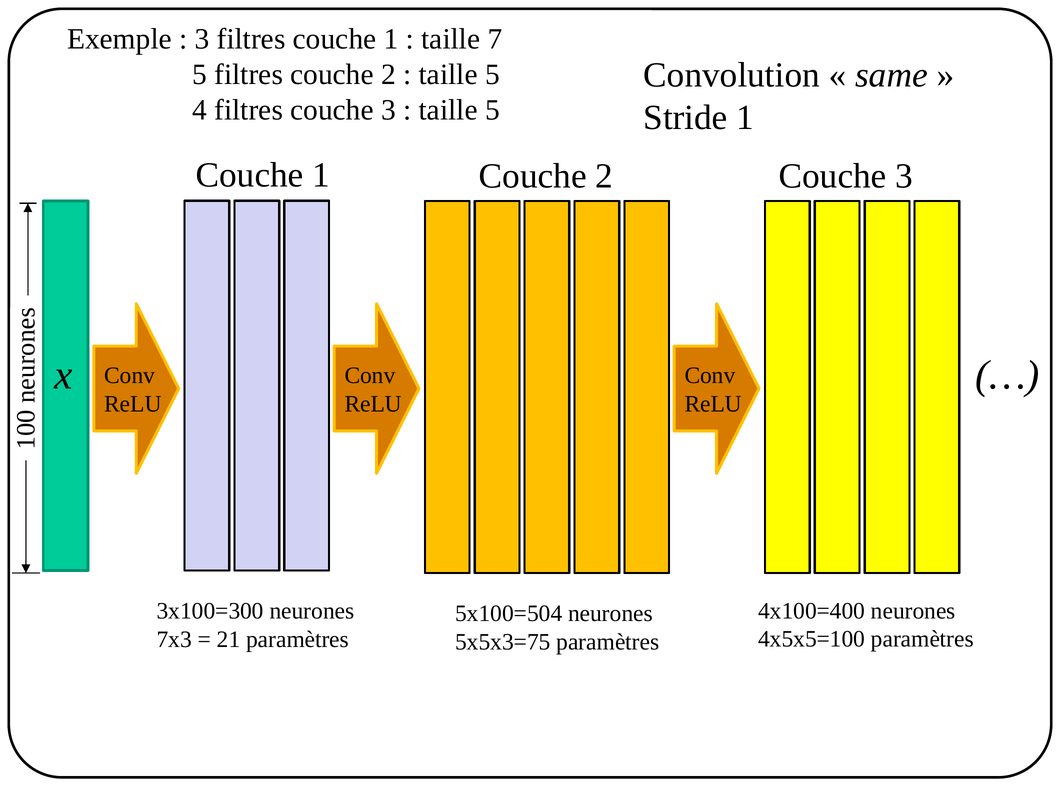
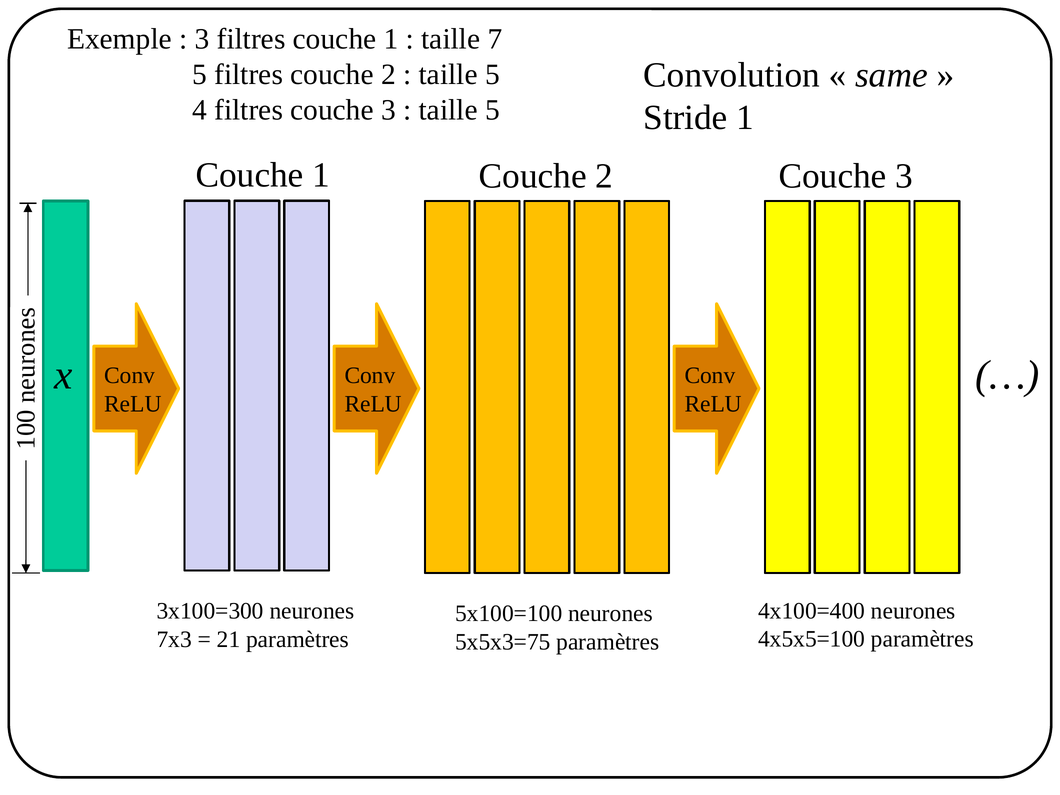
5x100=504: 5x100=504 -> 5x100=100
